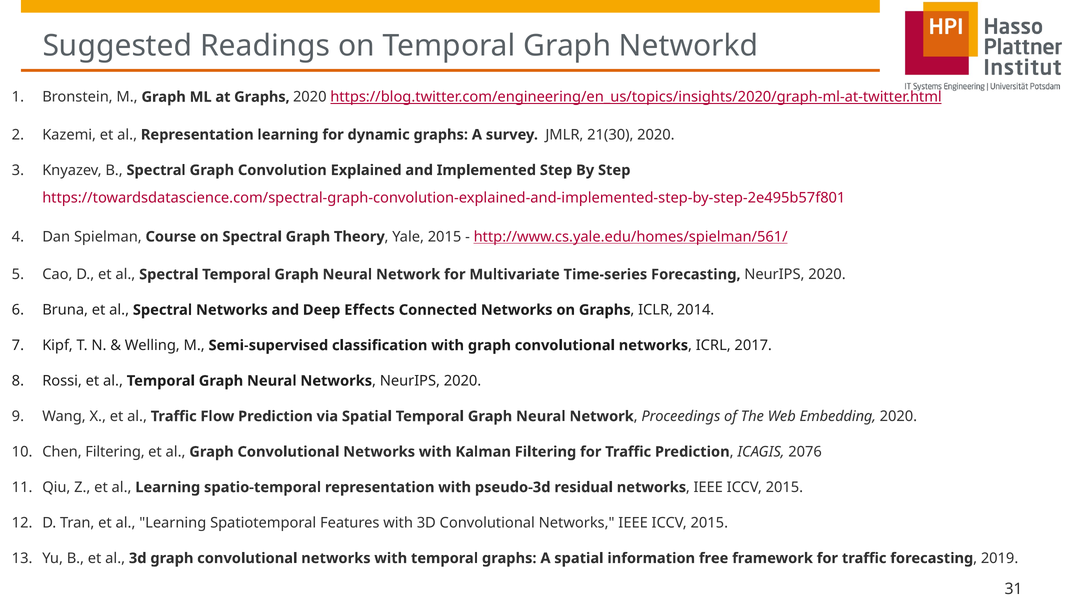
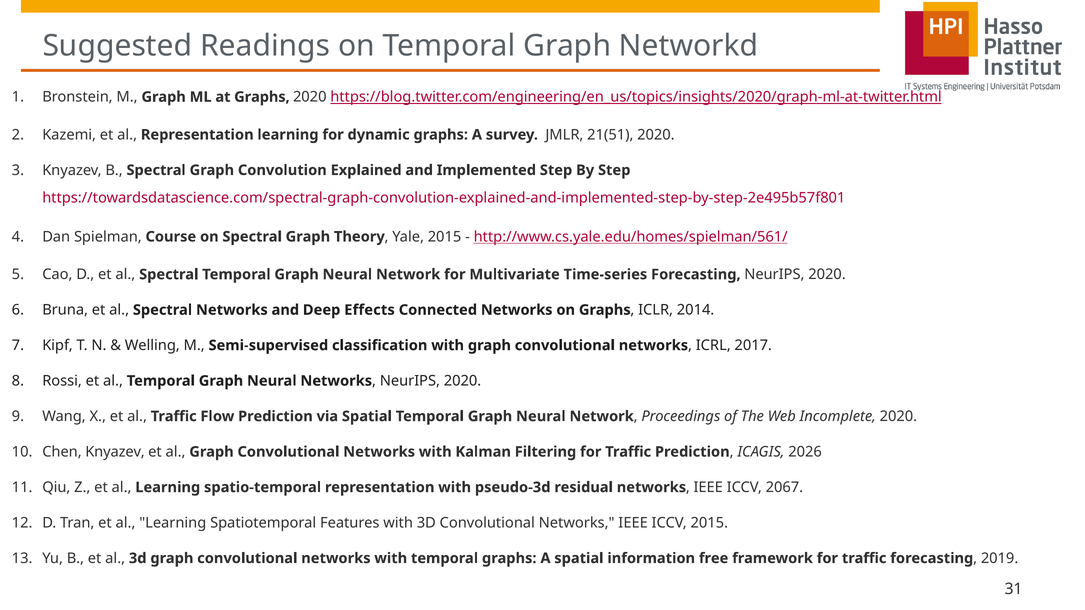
21(30: 21(30 -> 21(51
Embedding: Embedding -> Incomplete
Chen Filtering: Filtering -> Knyazev
2076: 2076 -> 2026
2015 at (784, 488): 2015 -> 2067
